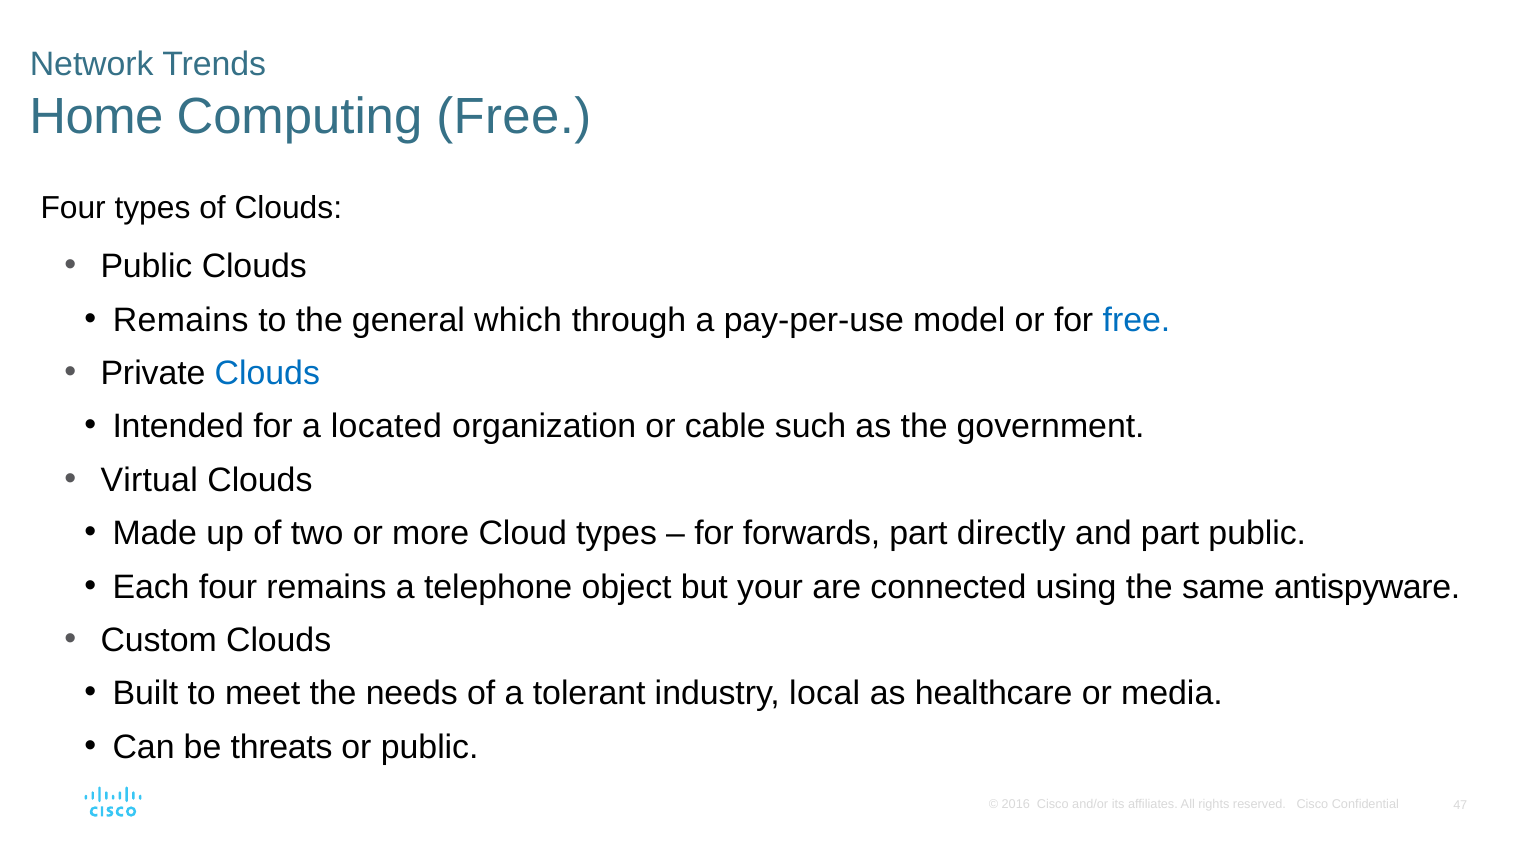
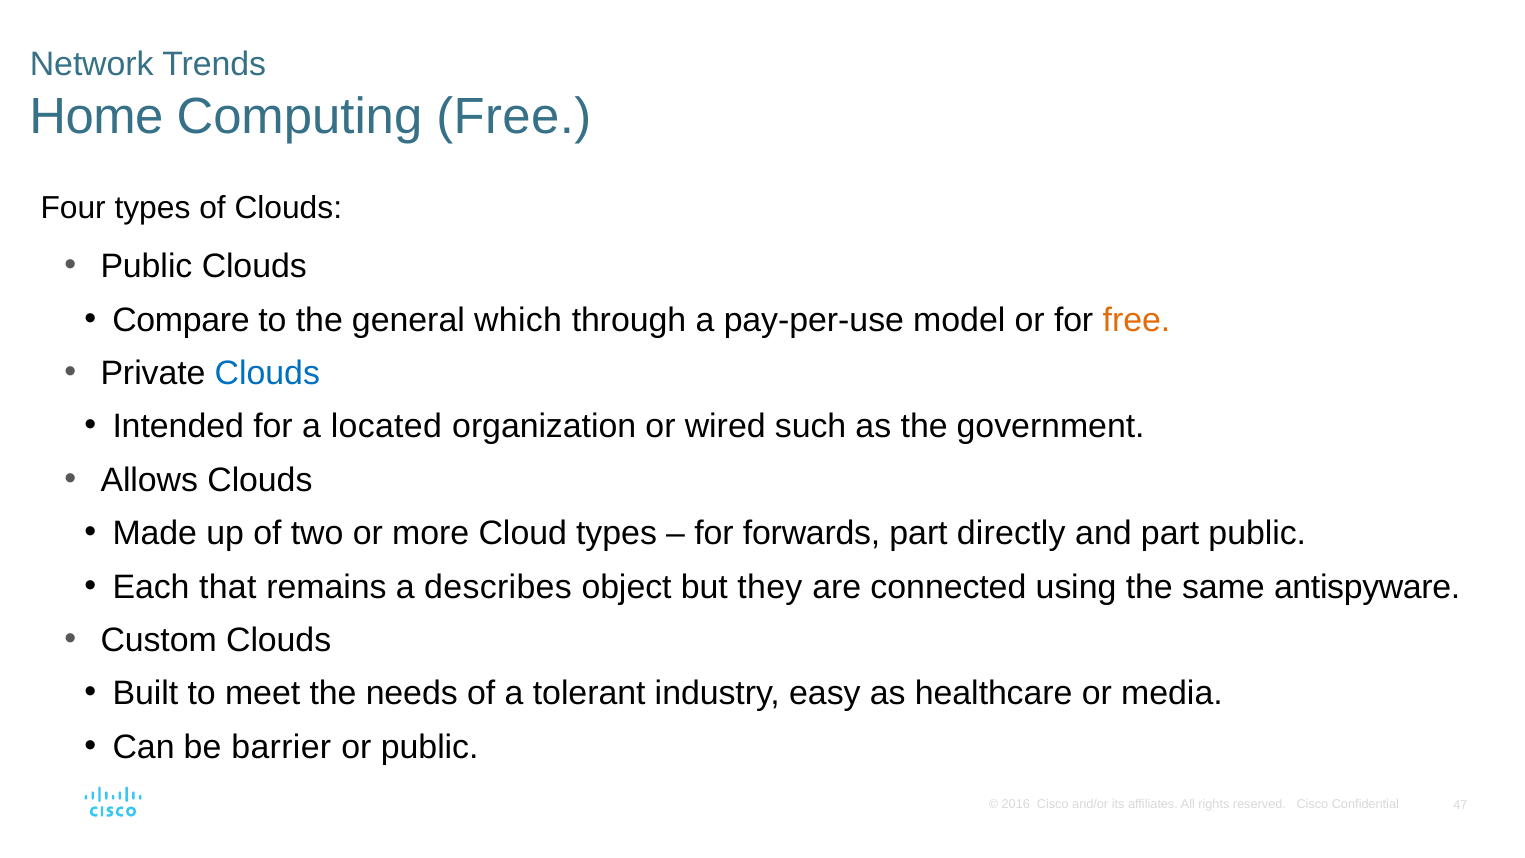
Remains at (181, 320): Remains -> Compare
free at (1137, 320) colour: blue -> orange
cable: cable -> wired
Virtual: Virtual -> Allows
Each four: four -> that
telephone: telephone -> describes
your: your -> they
local: local -> easy
threats: threats -> barrier
